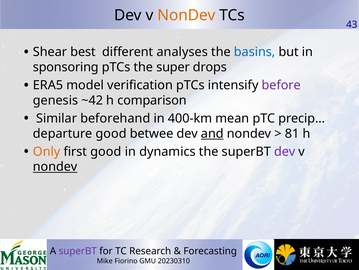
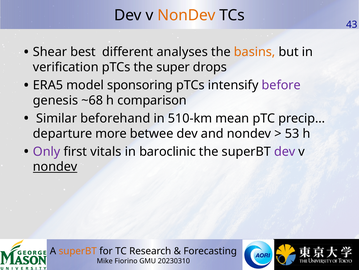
basins colour: blue -> orange
sponsoring: sponsoring -> verification
verification: verification -> sponsoring
~42: ~42 -> ~68
400-km: 400-km -> 510-km
good at (111, 133): good -> more
and underline: present -> none
81: 81 -> 53
Only colour: orange -> purple
first good: good -> vitals
dynamics: dynamics -> baroclinic
superBT at (78, 250) colour: purple -> orange
